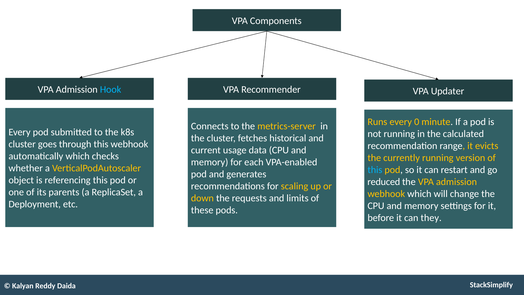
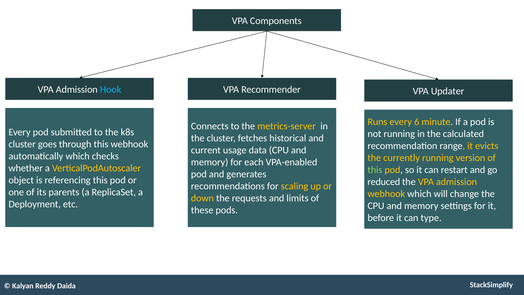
0: 0 -> 6
this at (375, 170) colour: light blue -> light green
they: they -> type
